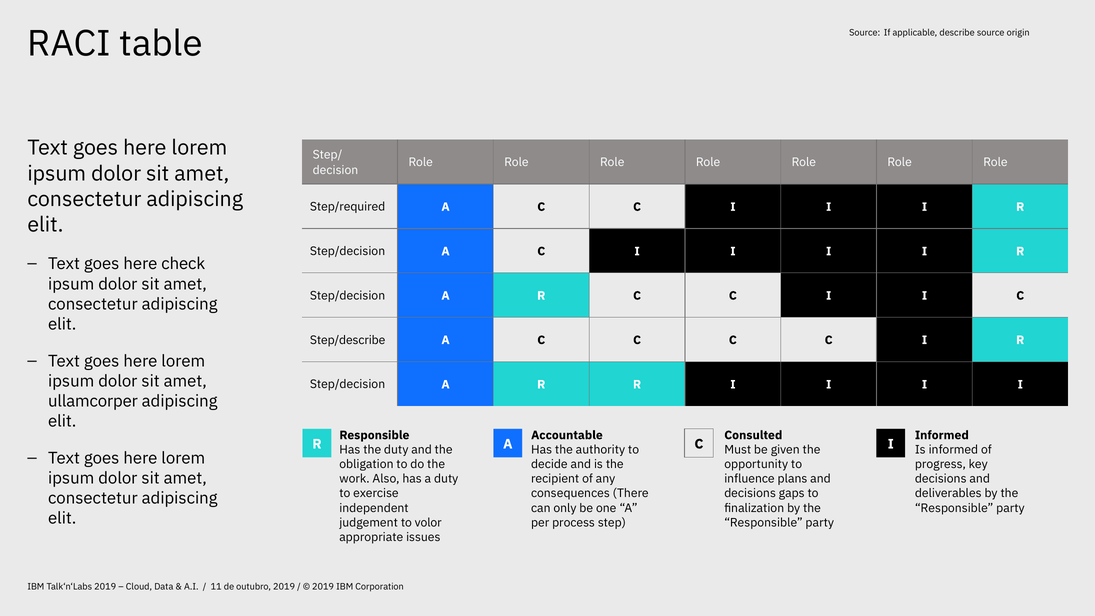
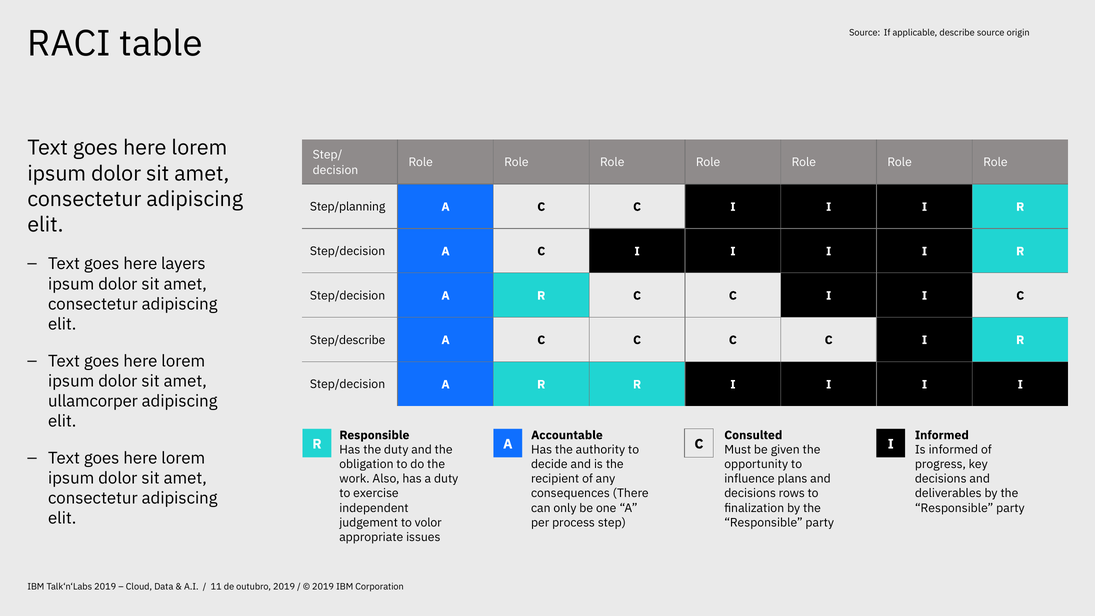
Step/required: Step/required -> Step/planning
check: check -> layers
gaps: gaps -> rows
